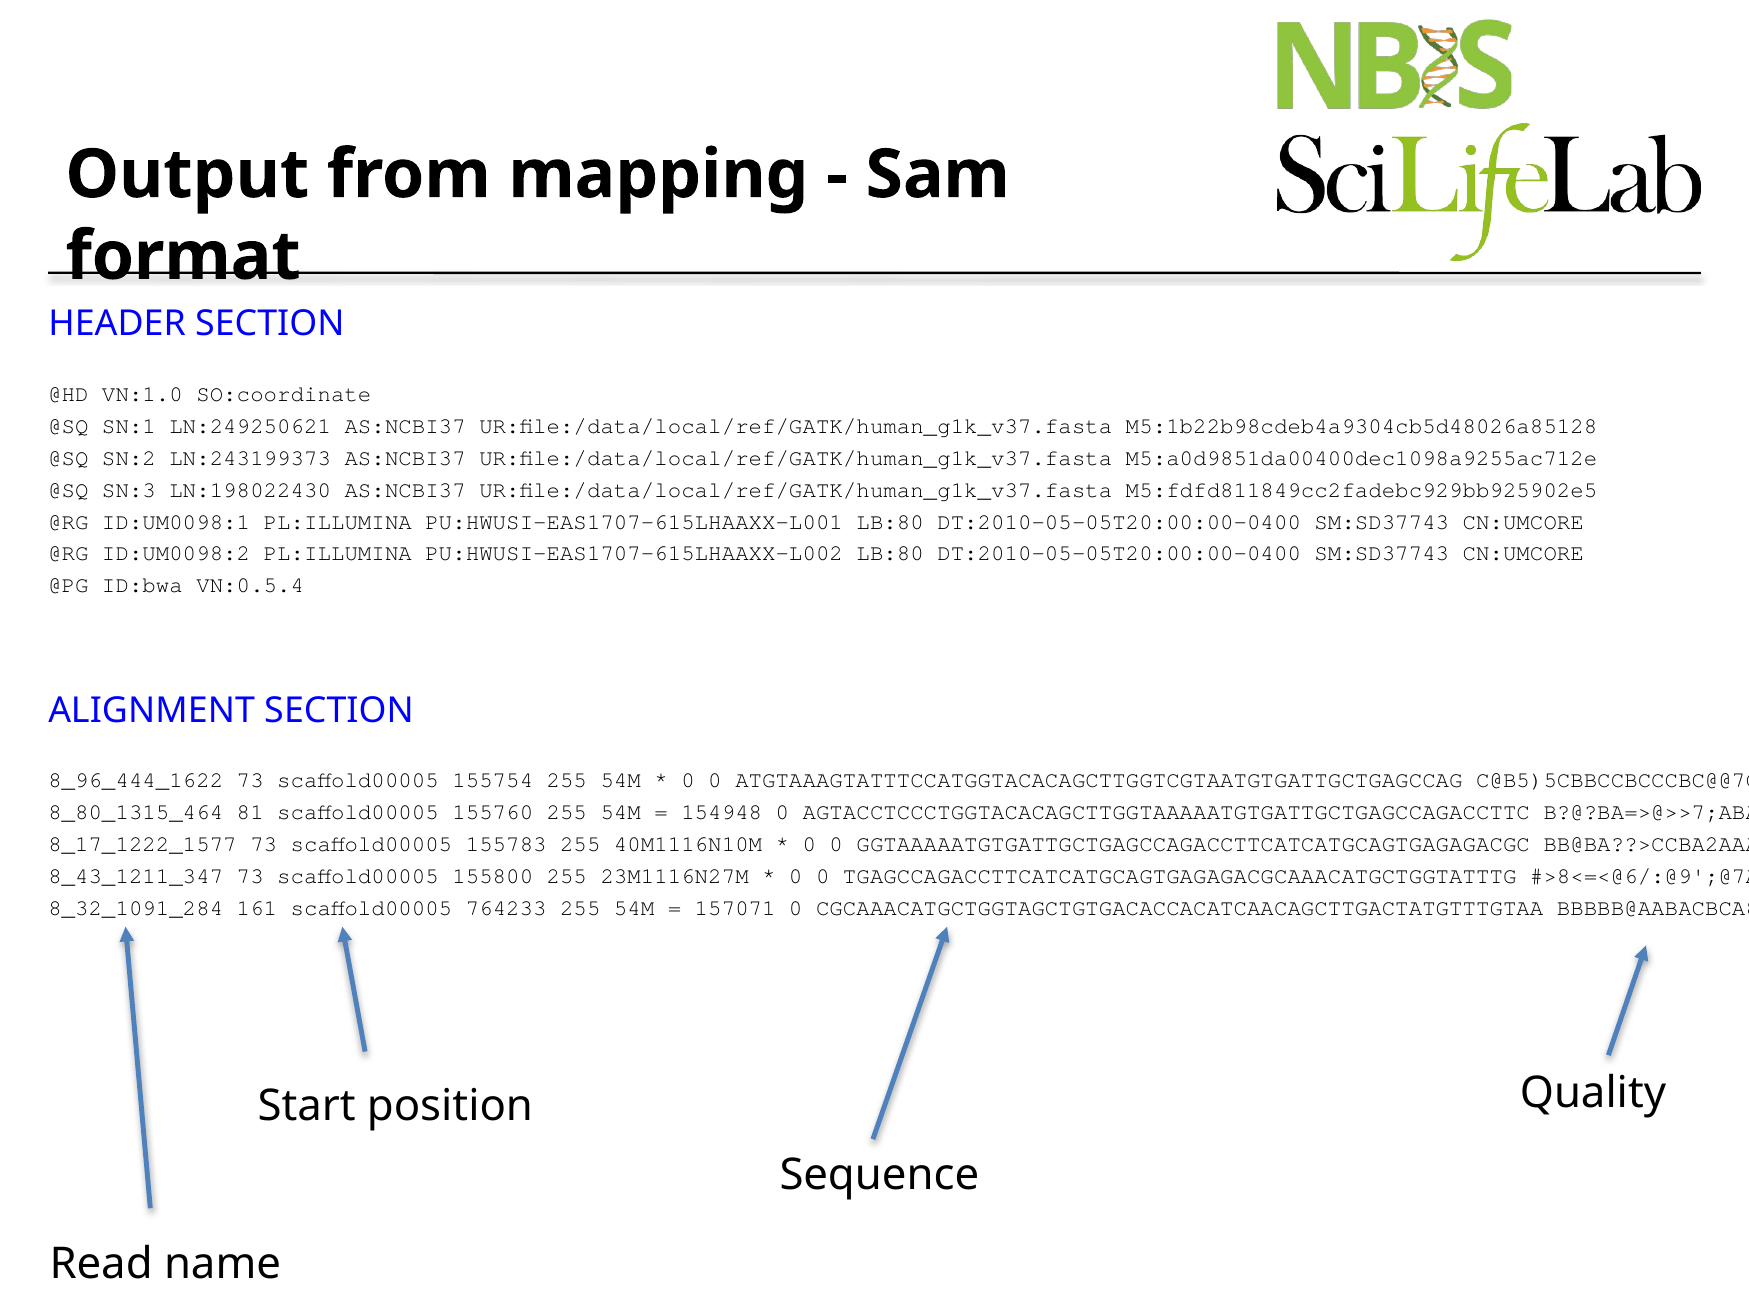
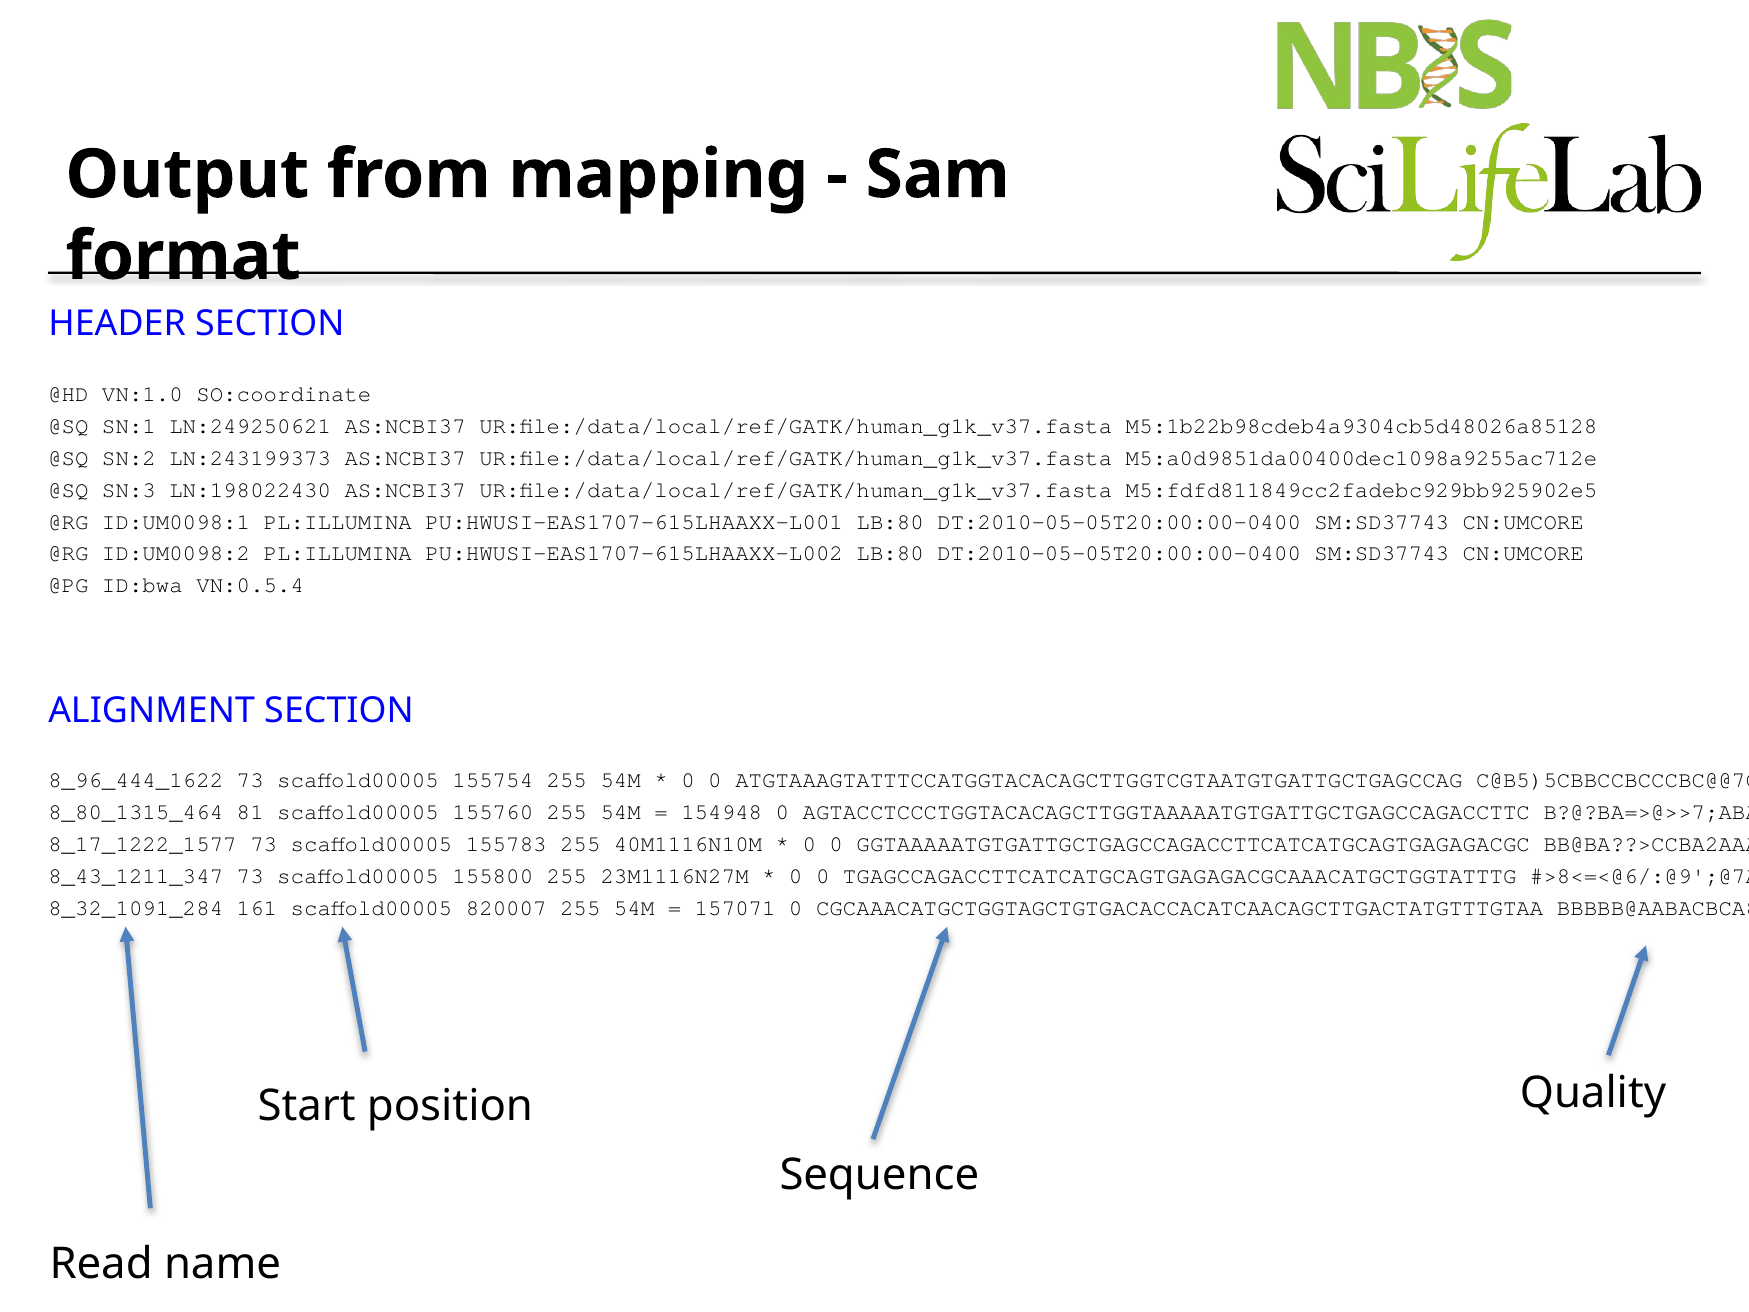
764233: 764233 -> 820007
